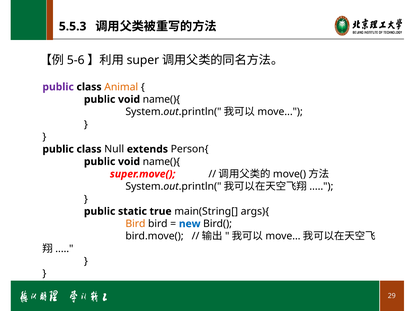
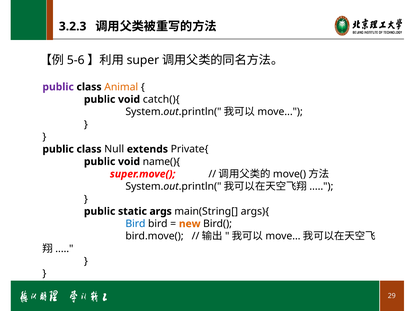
5.5.3: 5.5.3 -> 3.2.3
name(){ at (161, 99): name(){ -> catch(){
Person{: Person{ -> Private{
true: true -> args
Bird at (135, 224) colour: orange -> blue
new colour: blue -> orange
